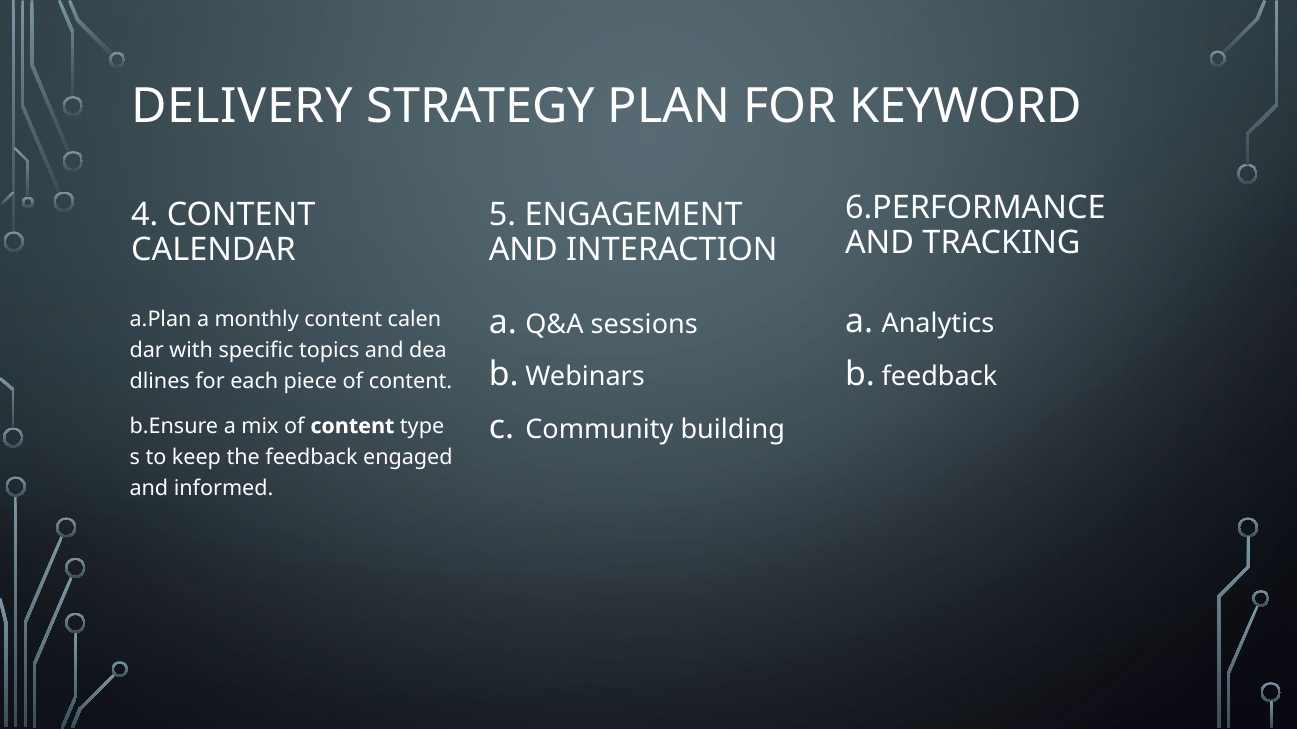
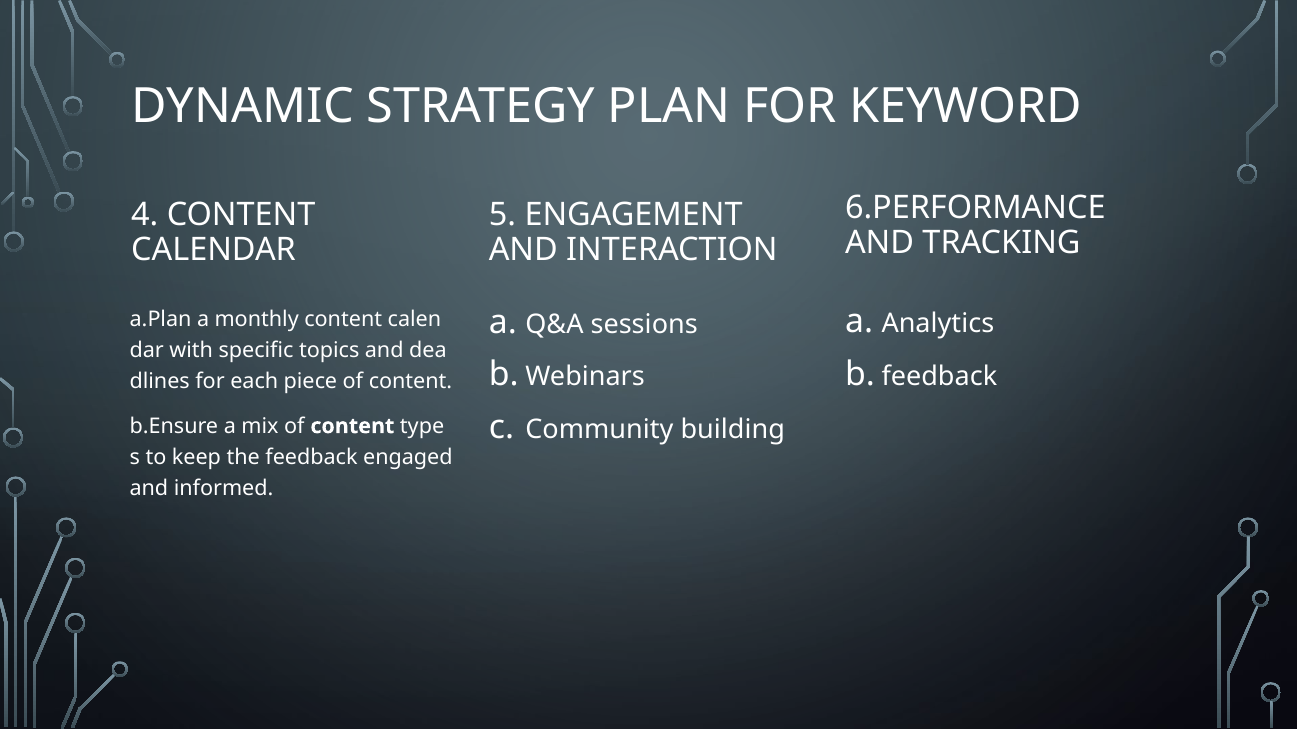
DELIVERY: DELIVERY -> DYNAMIC
